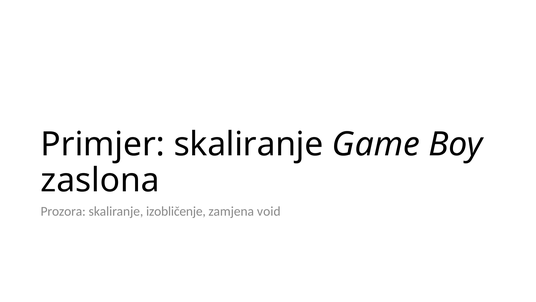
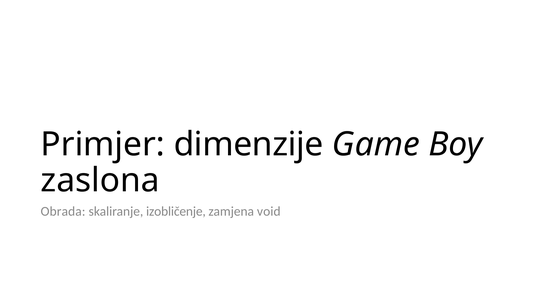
Primjer skaliranje: skaliranje -> dimenzije
Prozora: Prozora -> Obrada
